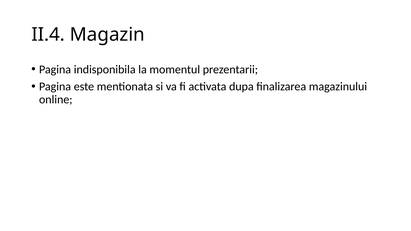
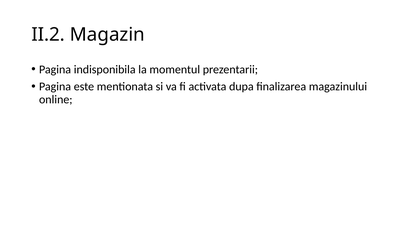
II.4: II.4 -> II.2
